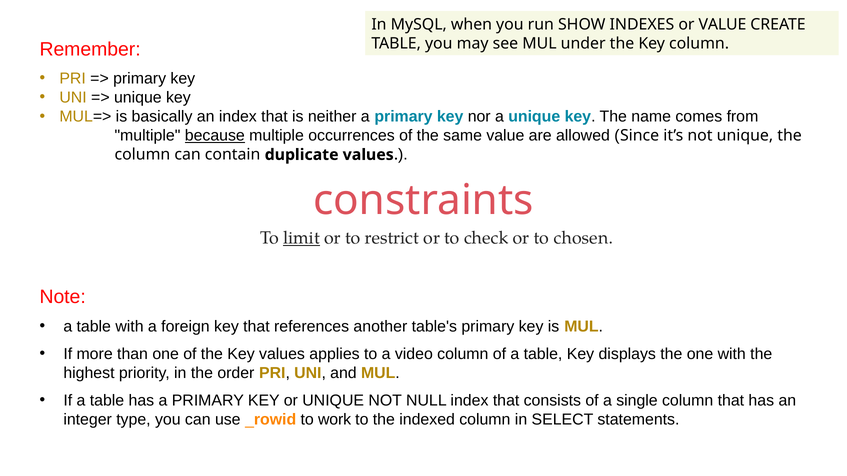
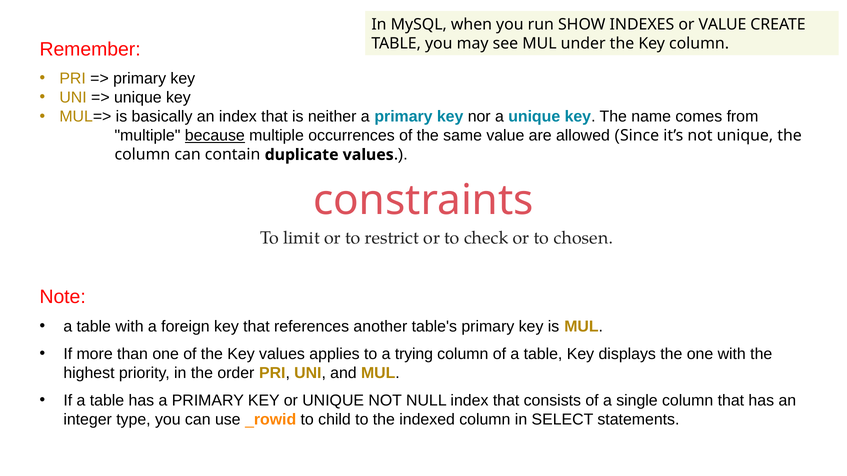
limit underline: present -> none
video: video -> trying
work: work -> child
